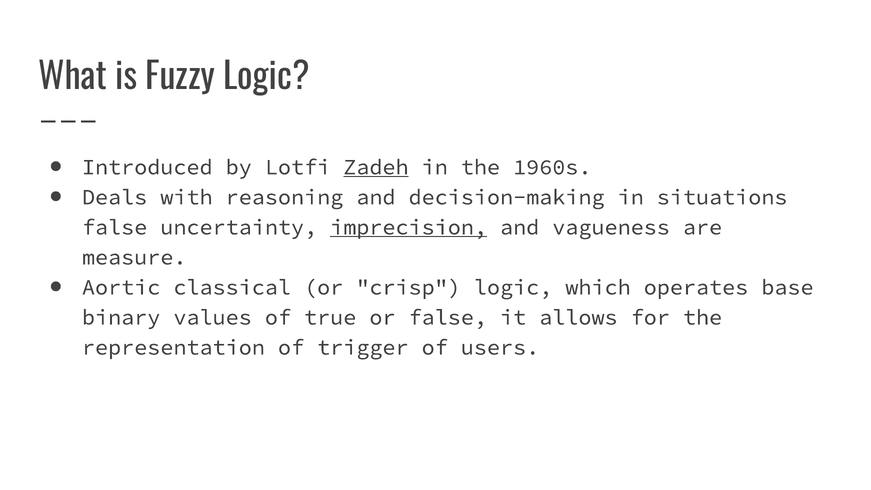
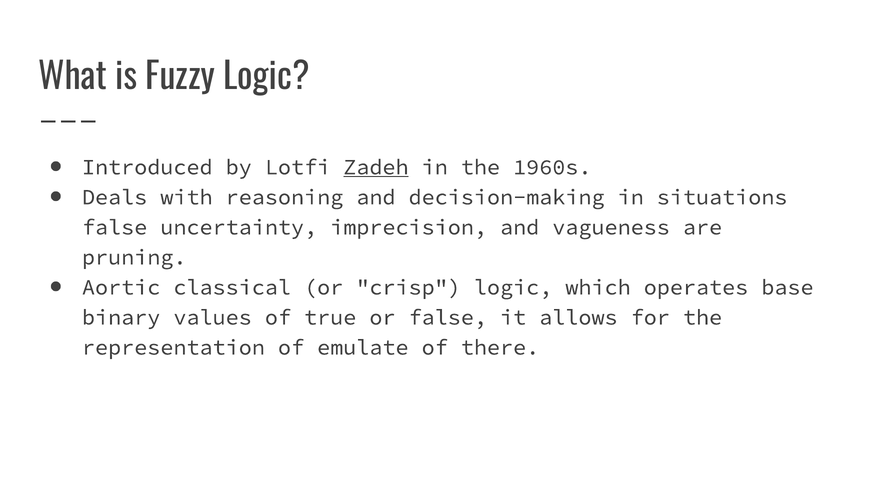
imprecision underline: present -> none
measure: measure -> pruning
trigger: trigger -> emulate
users: users -> there
